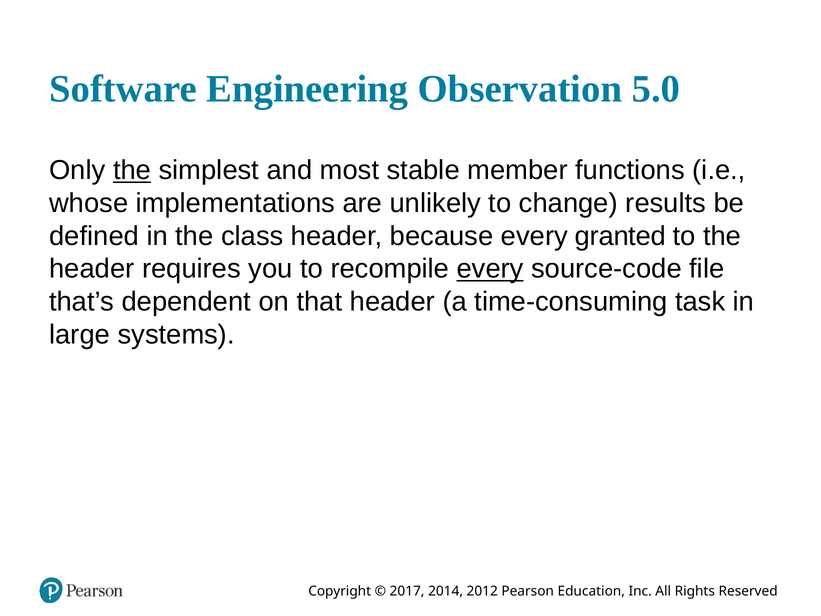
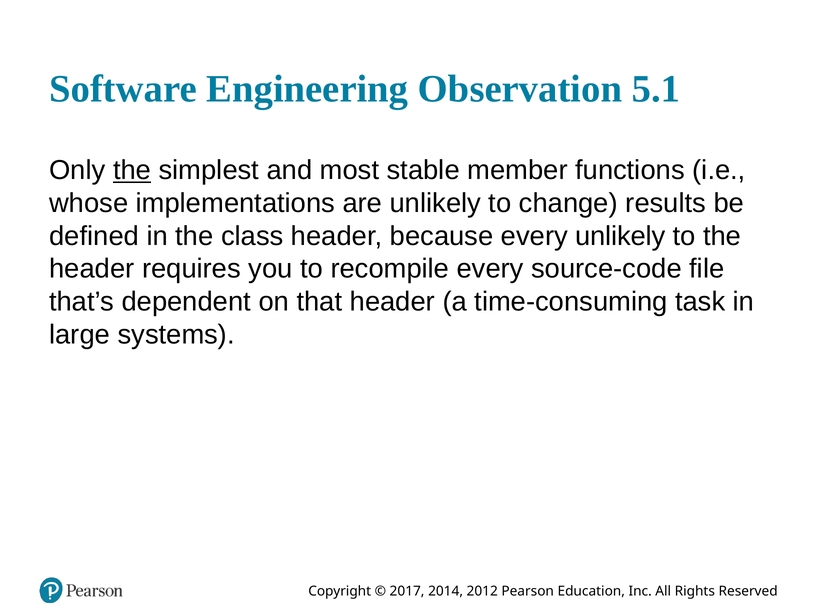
5.0: 5.0 -> 5.1
every granted: granted -> unlikely
every at (490, 269) underline: present -> none
